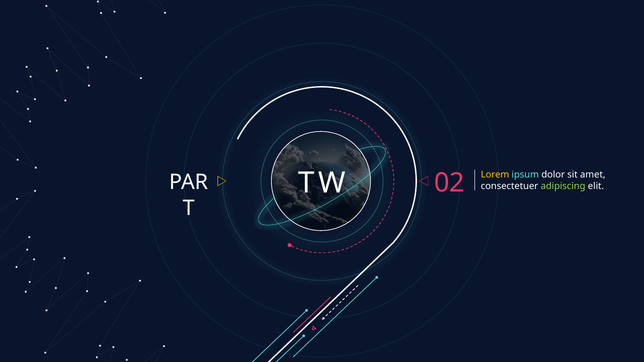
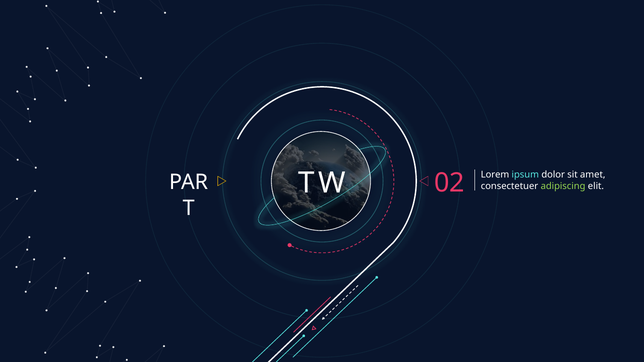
Lorem colour: yellow -> white
